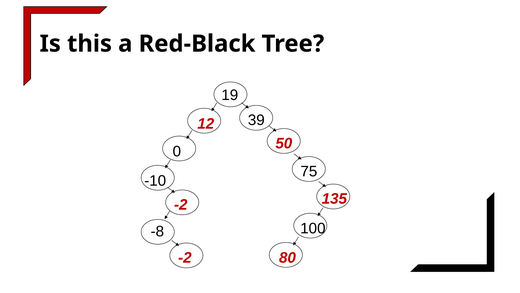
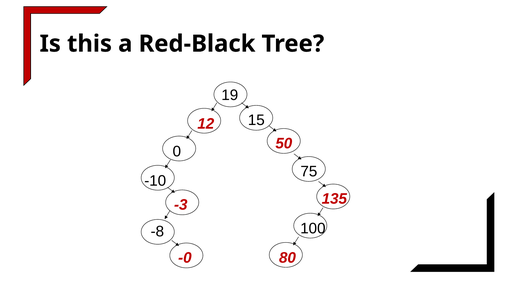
39: 39 -> 15
-2 at (181, 204): -2 -> -3
-2 at (185, 257): -2 -> -0
